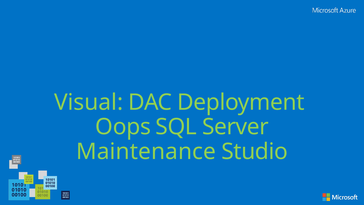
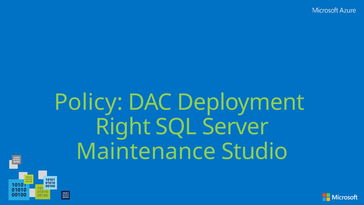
Visual: Visual -> Policy
Oops: Oops -> Right
